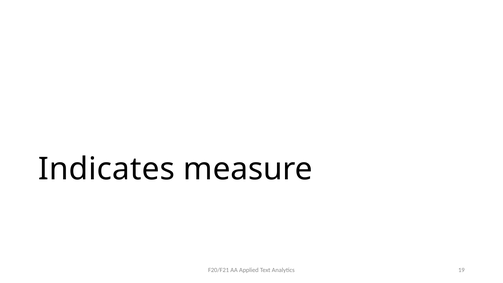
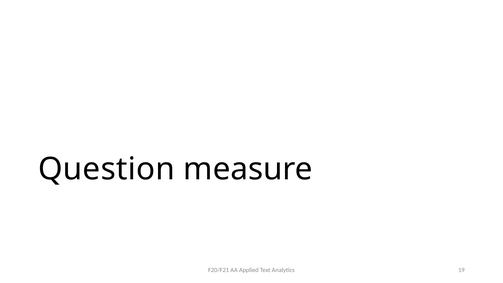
Indicates: Indicates -> Question
